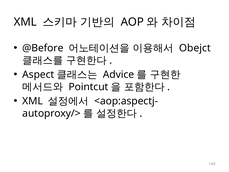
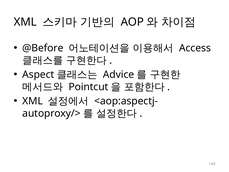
Obejct: Obejct -> Access
